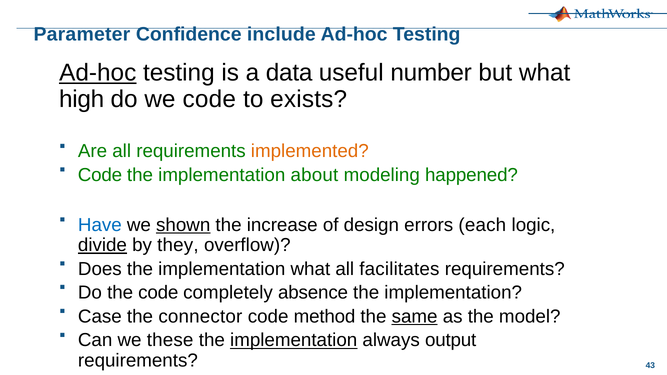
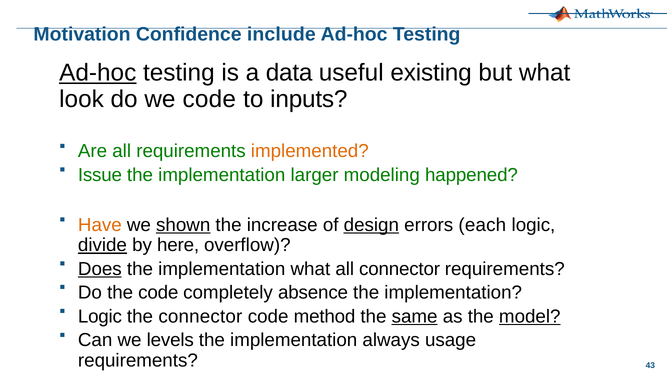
Parameter: Parameter -> Motivation
number: number -> existing
high: high -> look
exists: exists -> inputs
Code at (100, 175): Code -> Issue
about: about -> larger
Have colour: blue -> orange
design underline: none -> present
they: they -> here
Does underline: none -> present
all facilitates: facilitates -> connector
Case at (100, 317): Case -> Logic
model underline: none -> present
these: these -> levels
implementation at (294, 340) underline: present -> none
output: output -> usage
